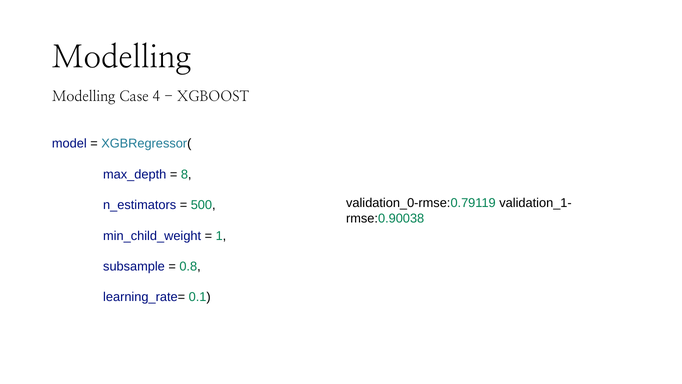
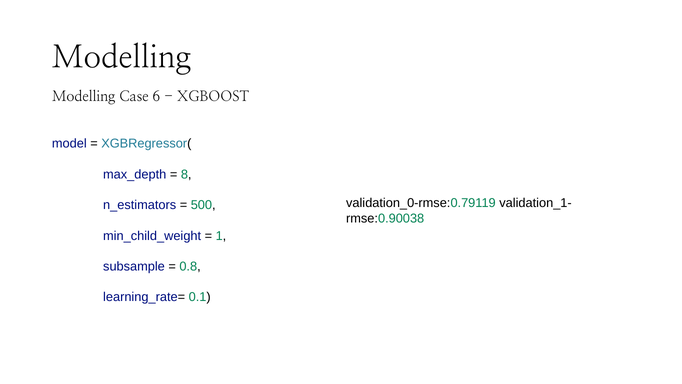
4: 4 -> 6
